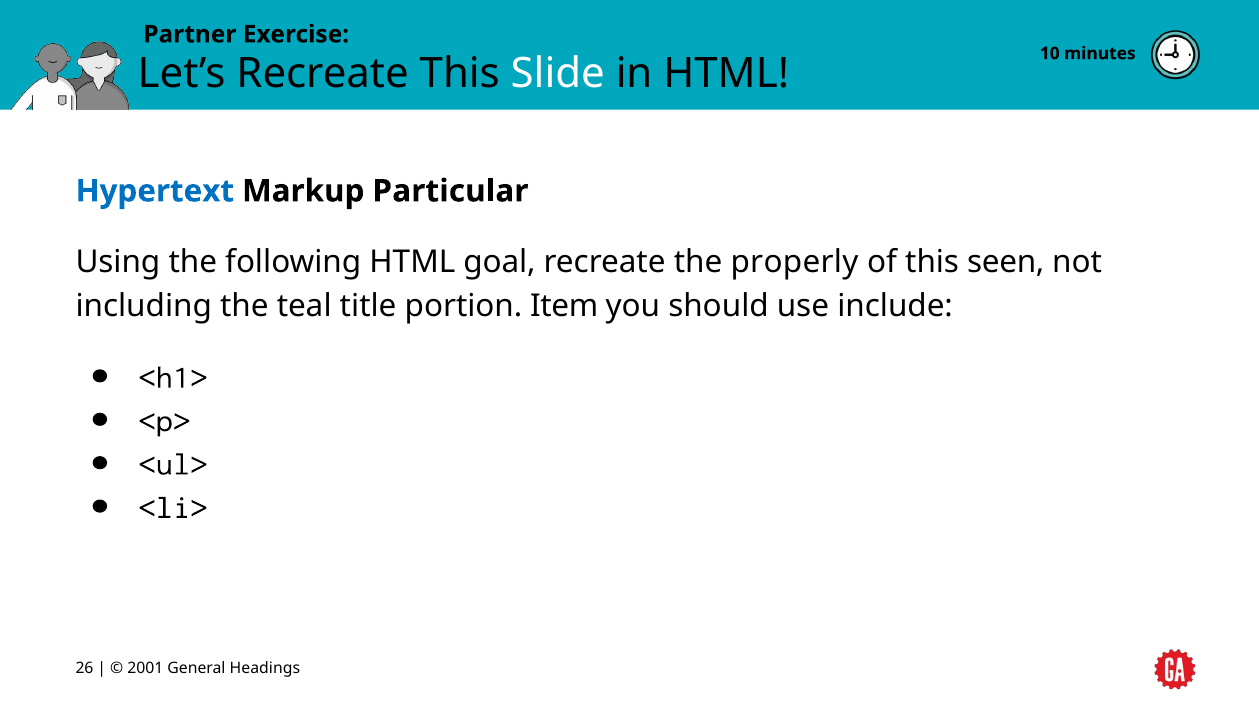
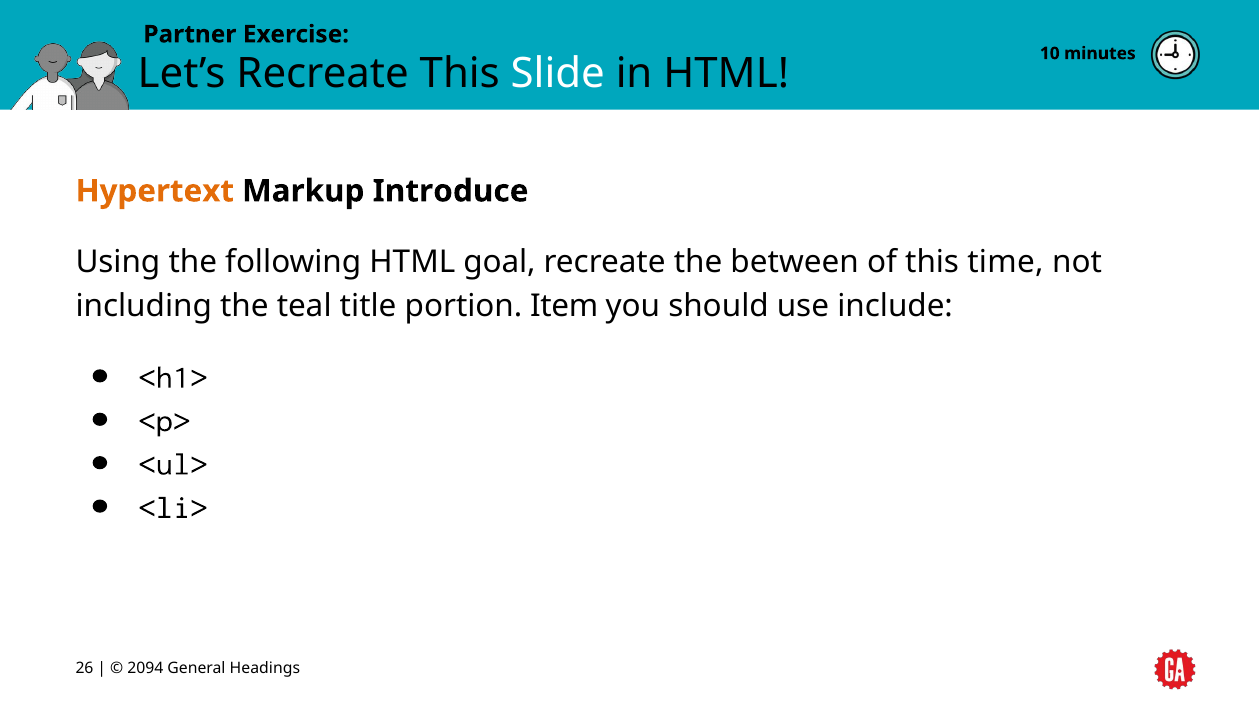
Hypertext colour: blue -> orange
Particular: Particular -> Introduce
properly: properly -> between
seen: seen -> time
2001: 2001 -> 2094
